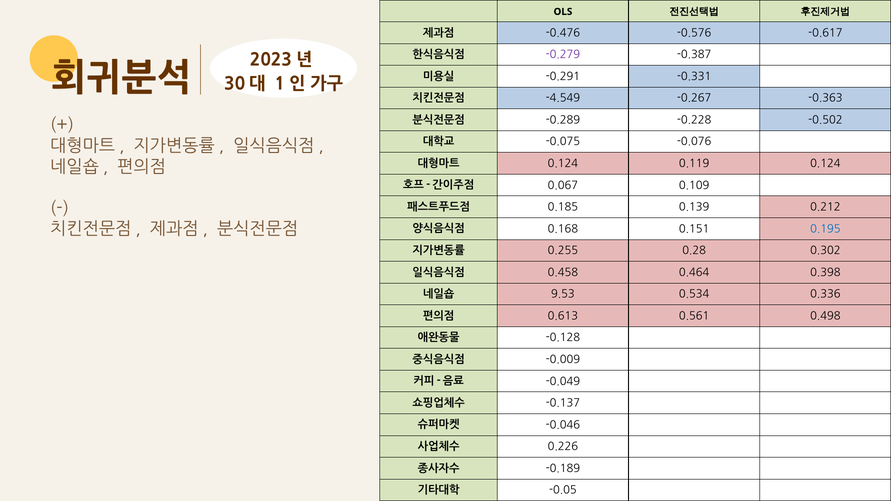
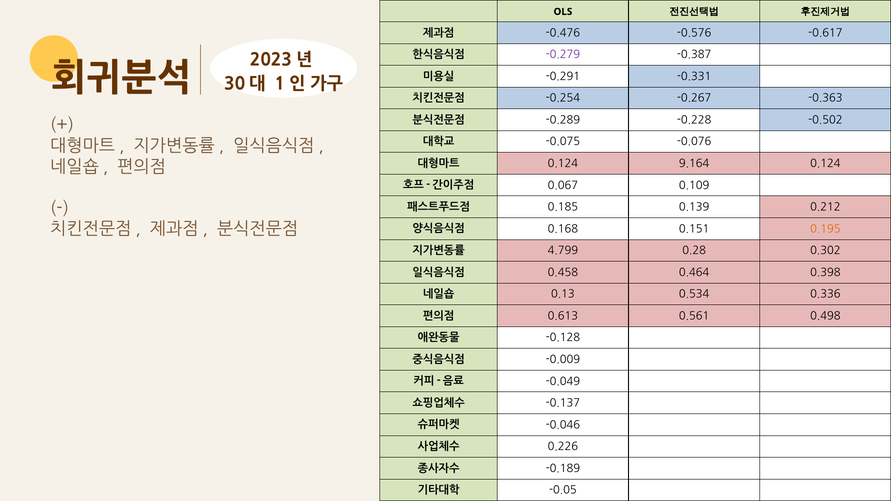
-4.549: -4.549 -> -0.254
0.119: 0.119 -> 9.164
0.195 colour: blue -> orange
0.255: 0.255 -> 4.799
9.53: 9.53 -> 0.13
